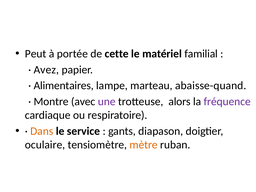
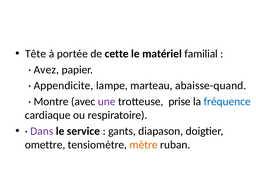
Peut: Peut -> Tête
Alimentaires: Alimentaires -> Appendicite
alors: alors -> prise
fréquence colour: purple -> blue
Dans colour: orange -> purple
oculaire: oculaire -> omettre
